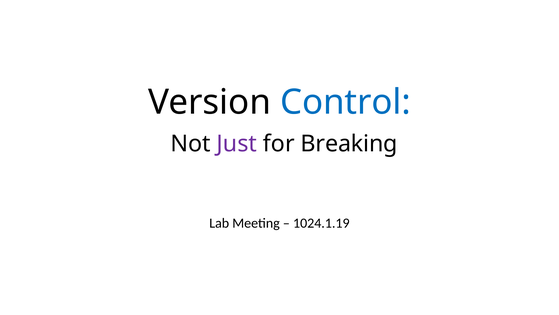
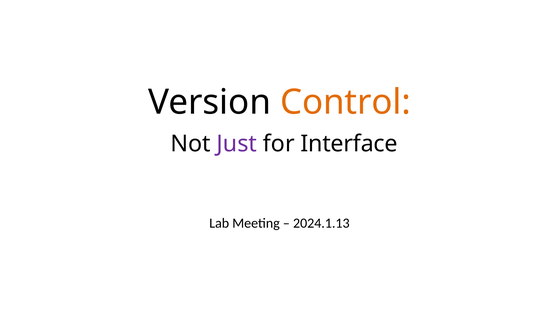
Control colour: blue -> orange
Breaking: Breaking -> Interface
1024.1.19: 1024.1.19 -> 2024.1.13
